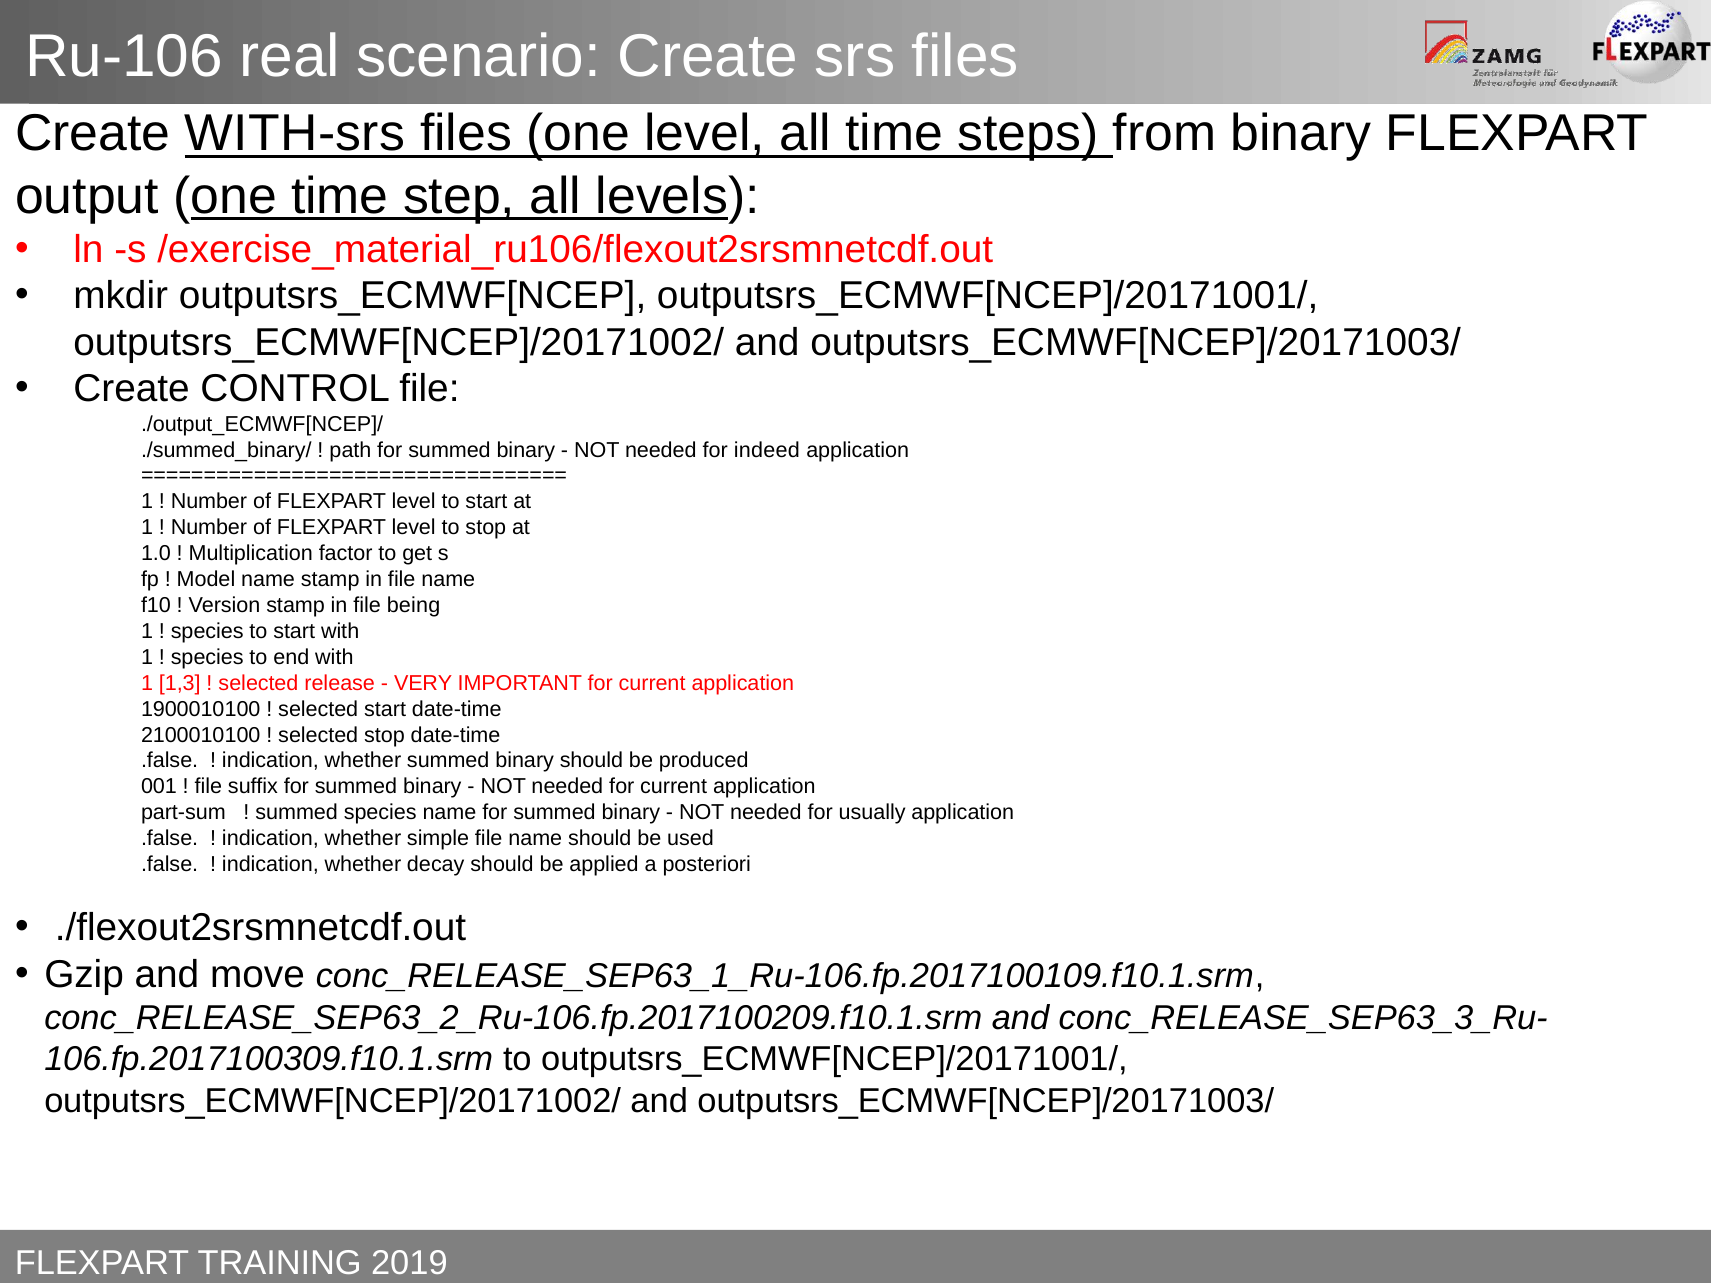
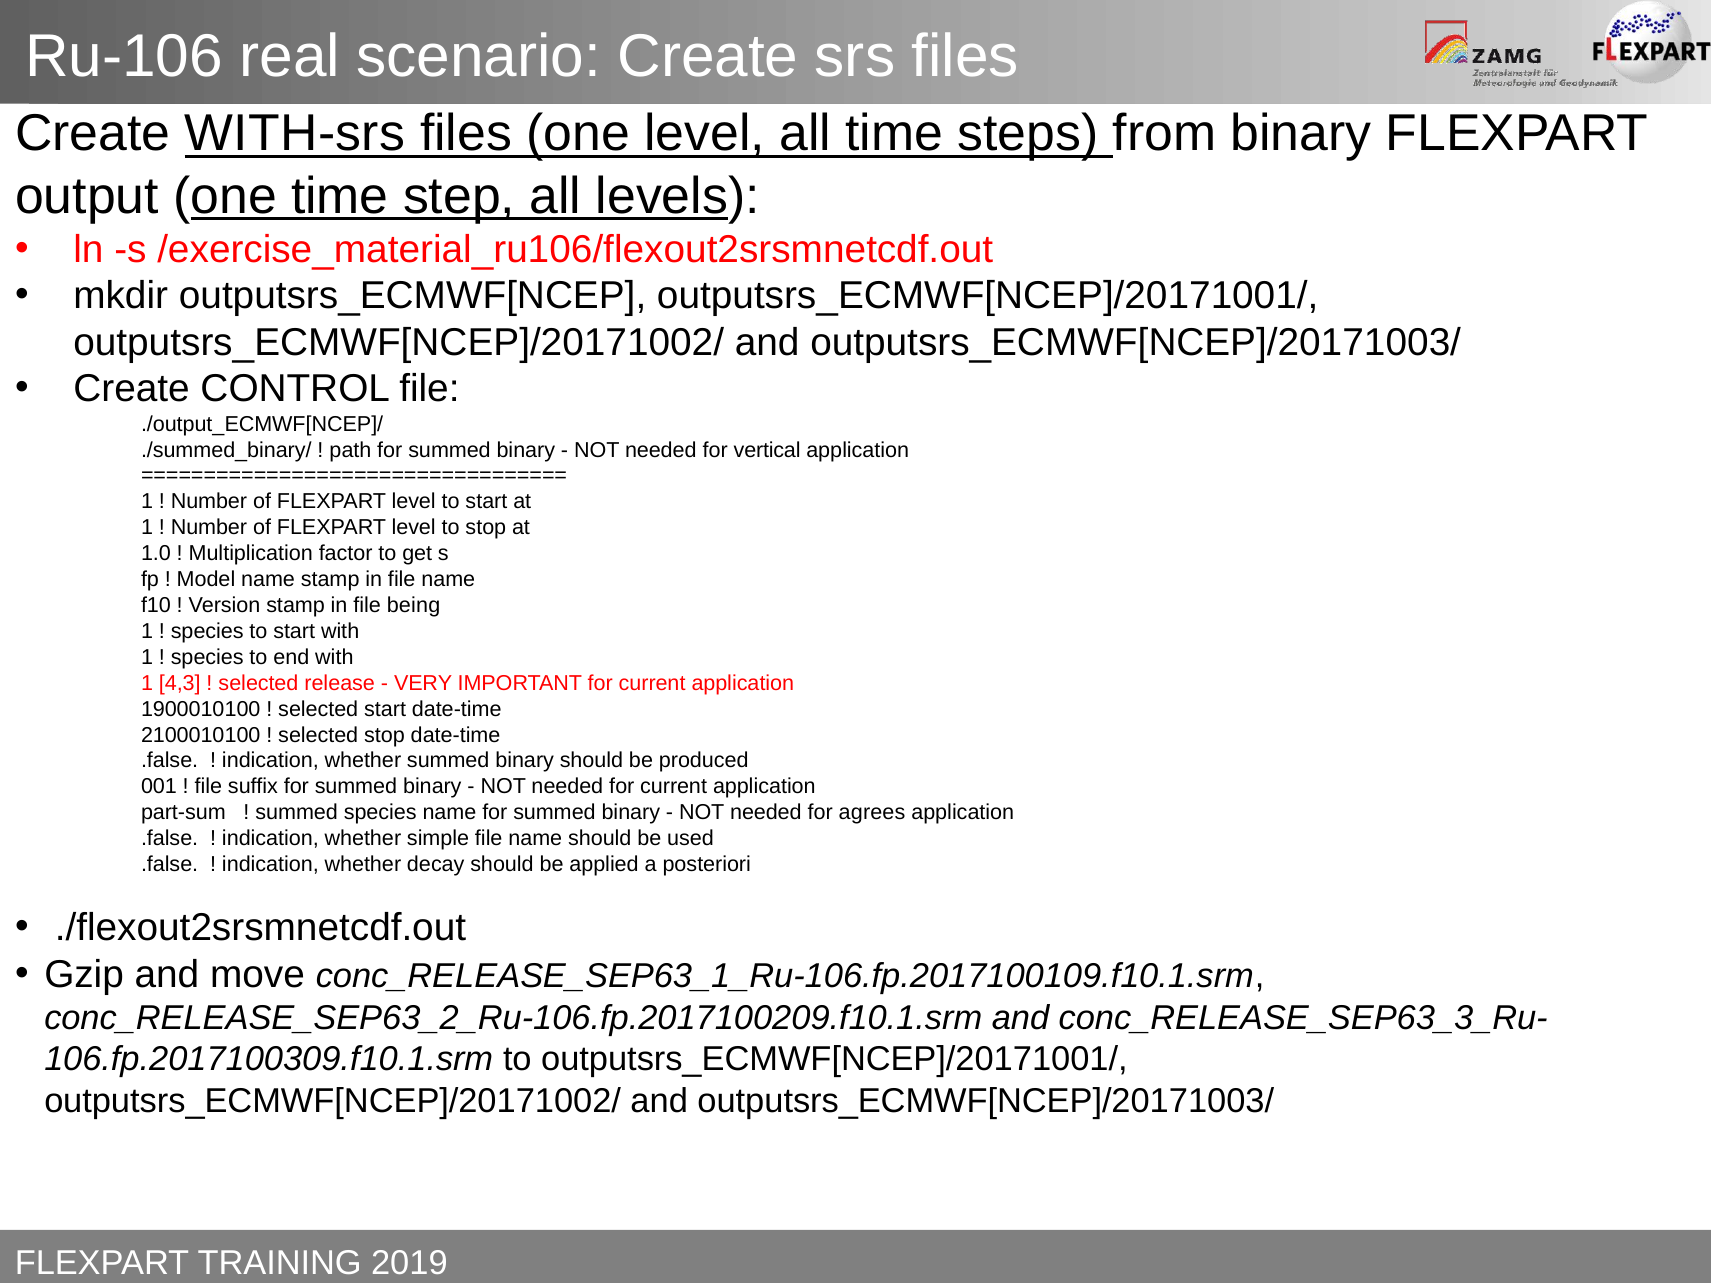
indeed: indeed -> vertical
1,3: 1,3 -> 4,3
usually: usually -> agrees
